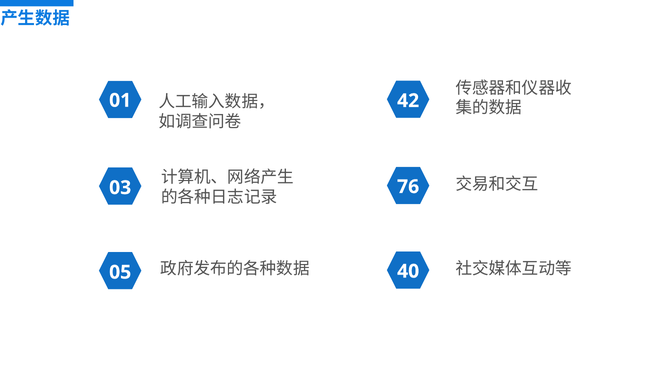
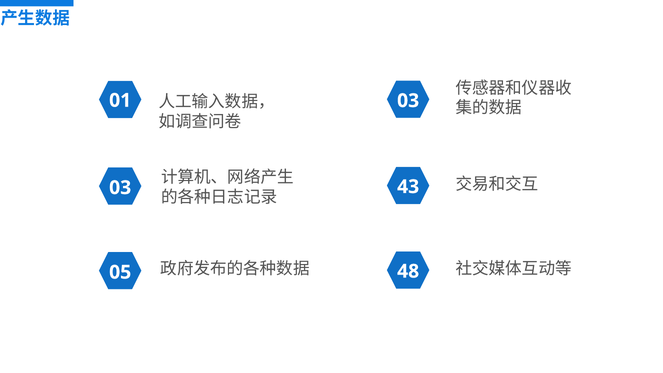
01 42: 42 -> 03
76: 76 -> 43
40: 40 -> 48
